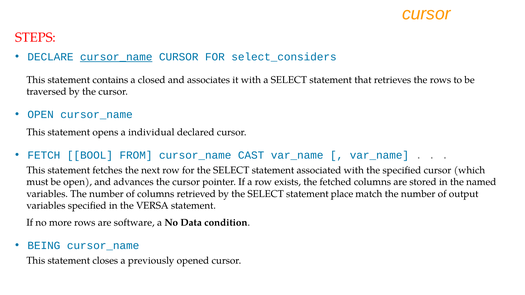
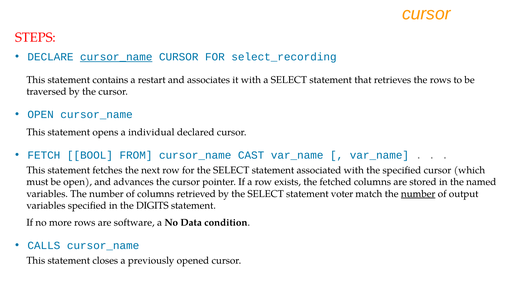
select_considers: select_considers -> select_recording
closed: closed -> restart
place: place -> voter
number at (418, 194) underline: none -> present
VERSA: VERSA -> DIGITS
BEING: BEING -> CALLS
